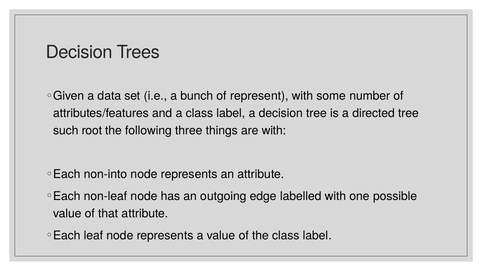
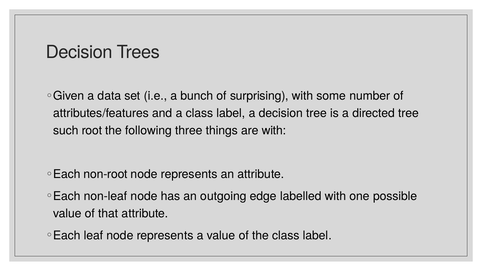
represent: represent -> surprising
non-into: non-into -> non-root
